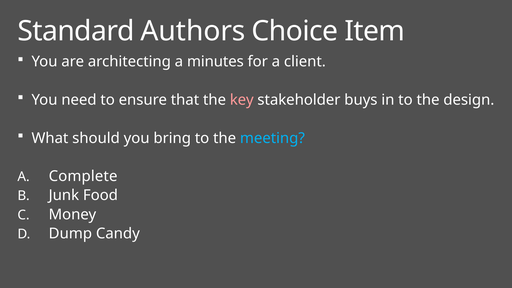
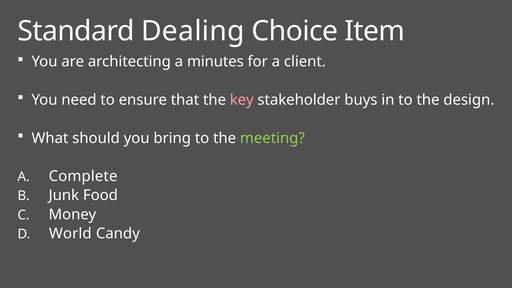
Authors: Authors -> Dealing
meeting colour: light blue -> light green
Dump: Dump -> World
